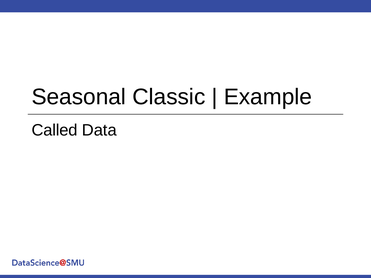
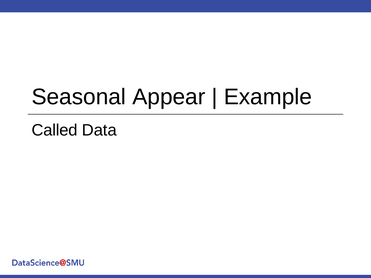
Classic: Classic -> Appear
